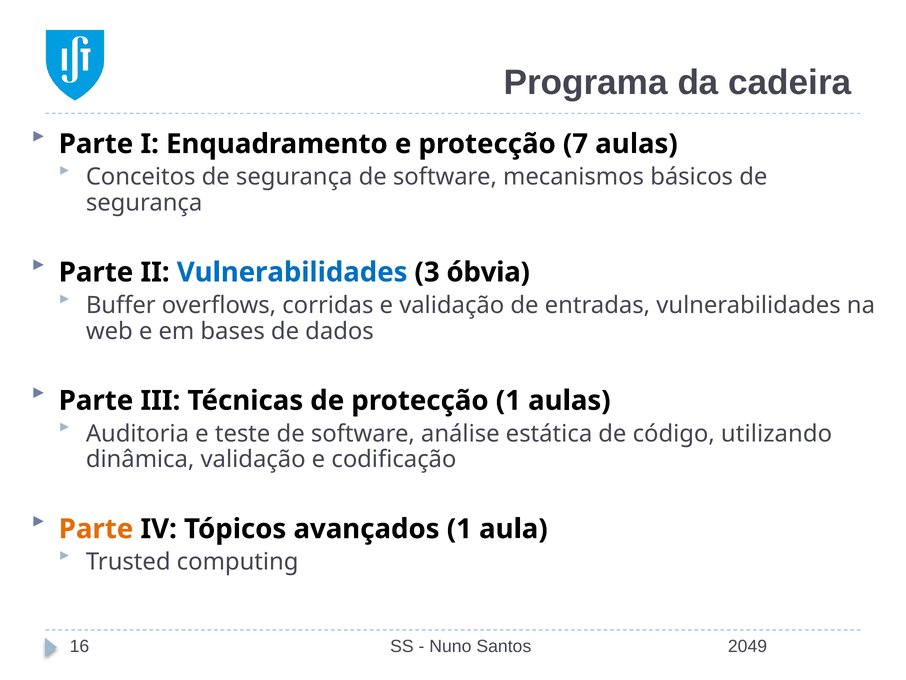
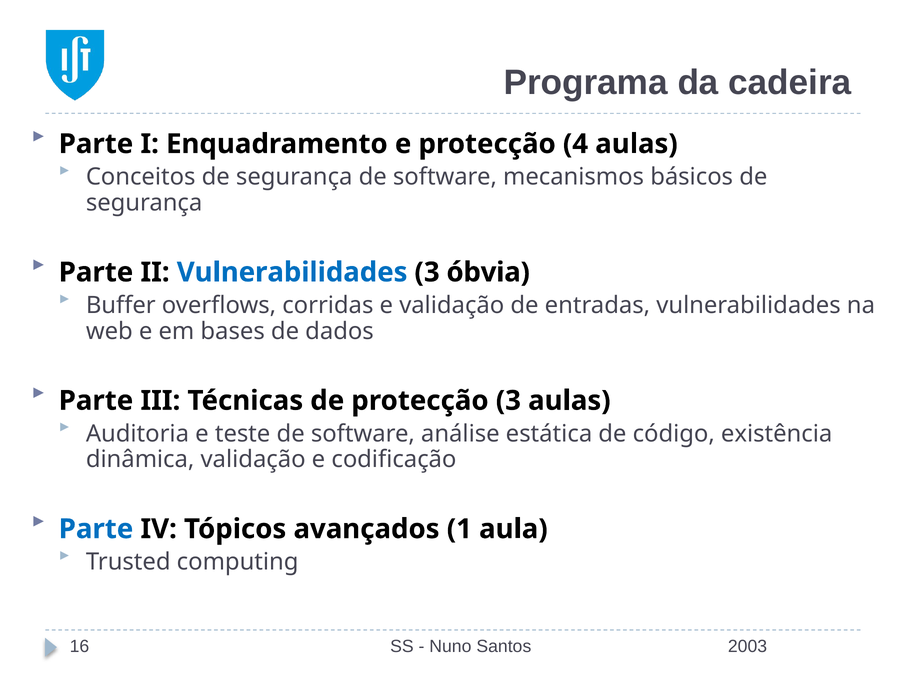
7: 7 -> 4
protecção 1: 1 -> 3
utilizando: utilizando -> existência
Parte at (96, 529) colour: orange -> blue
2049: 2049 -> 2003
